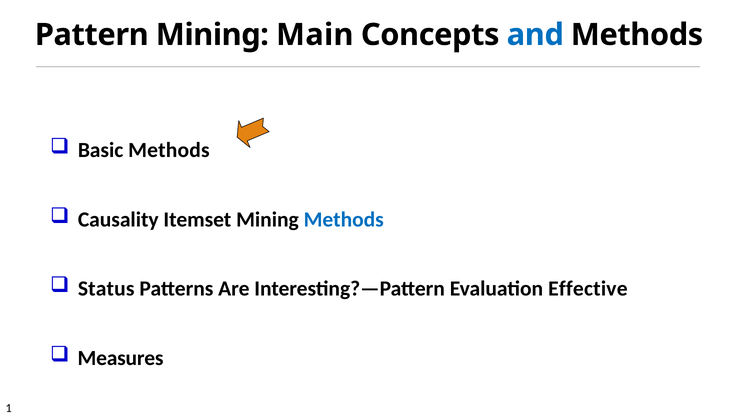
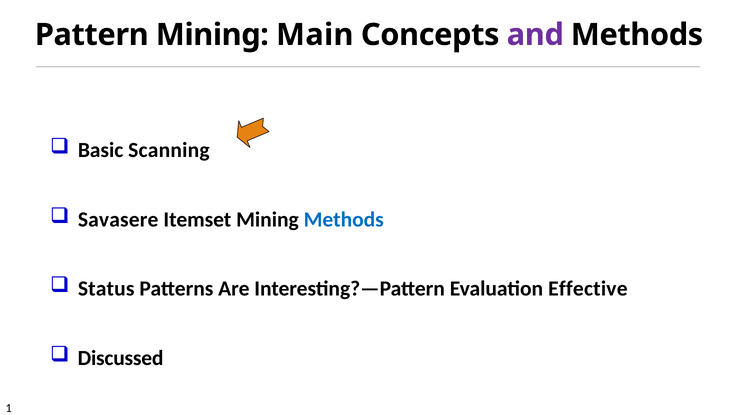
and colour: blue -> purple
Basic Methods: Methods -> Scanning
Causality: Causality -> Savasere
Measures: Measures -> Discussed
